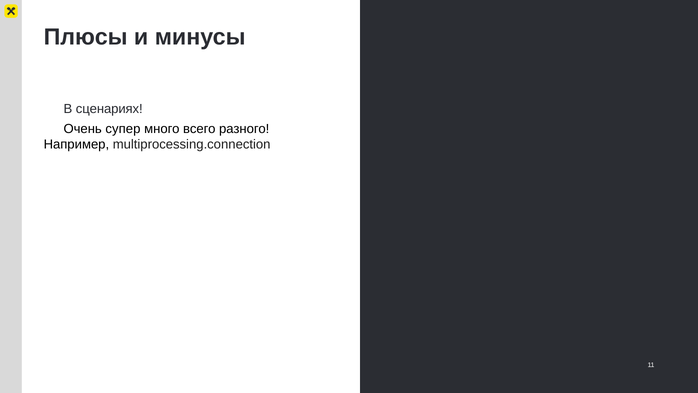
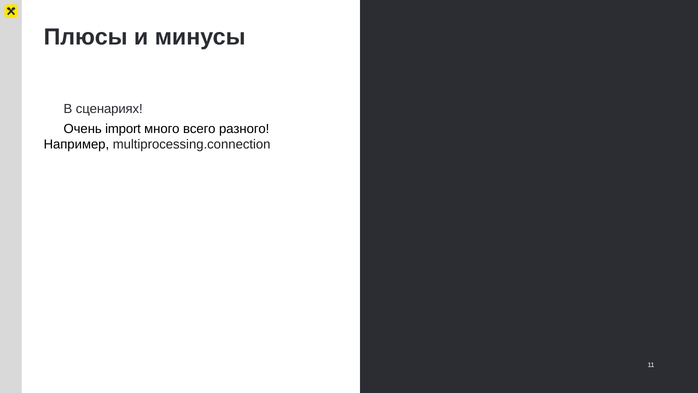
супер: супер -> import
